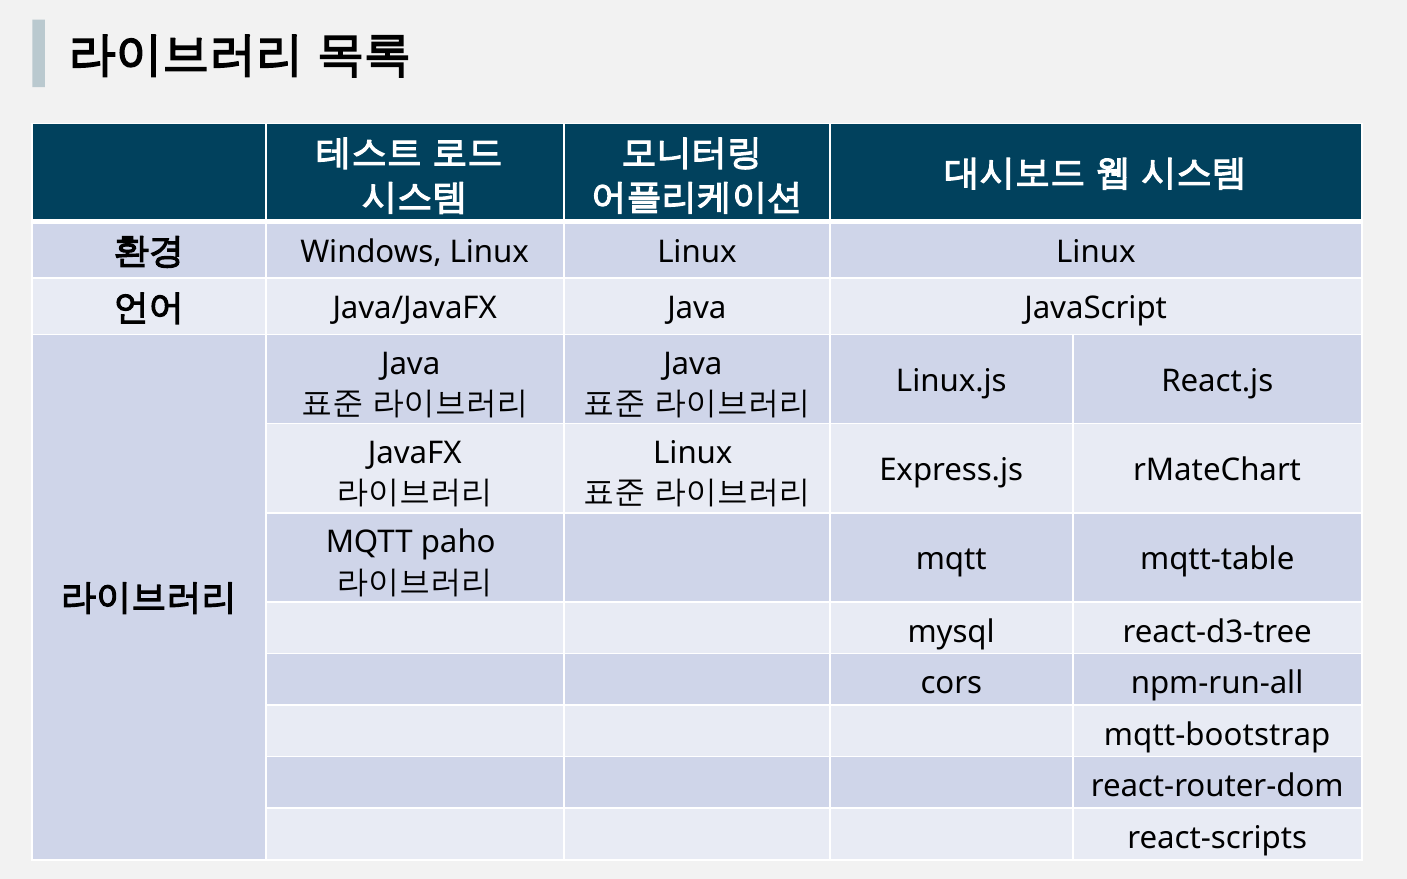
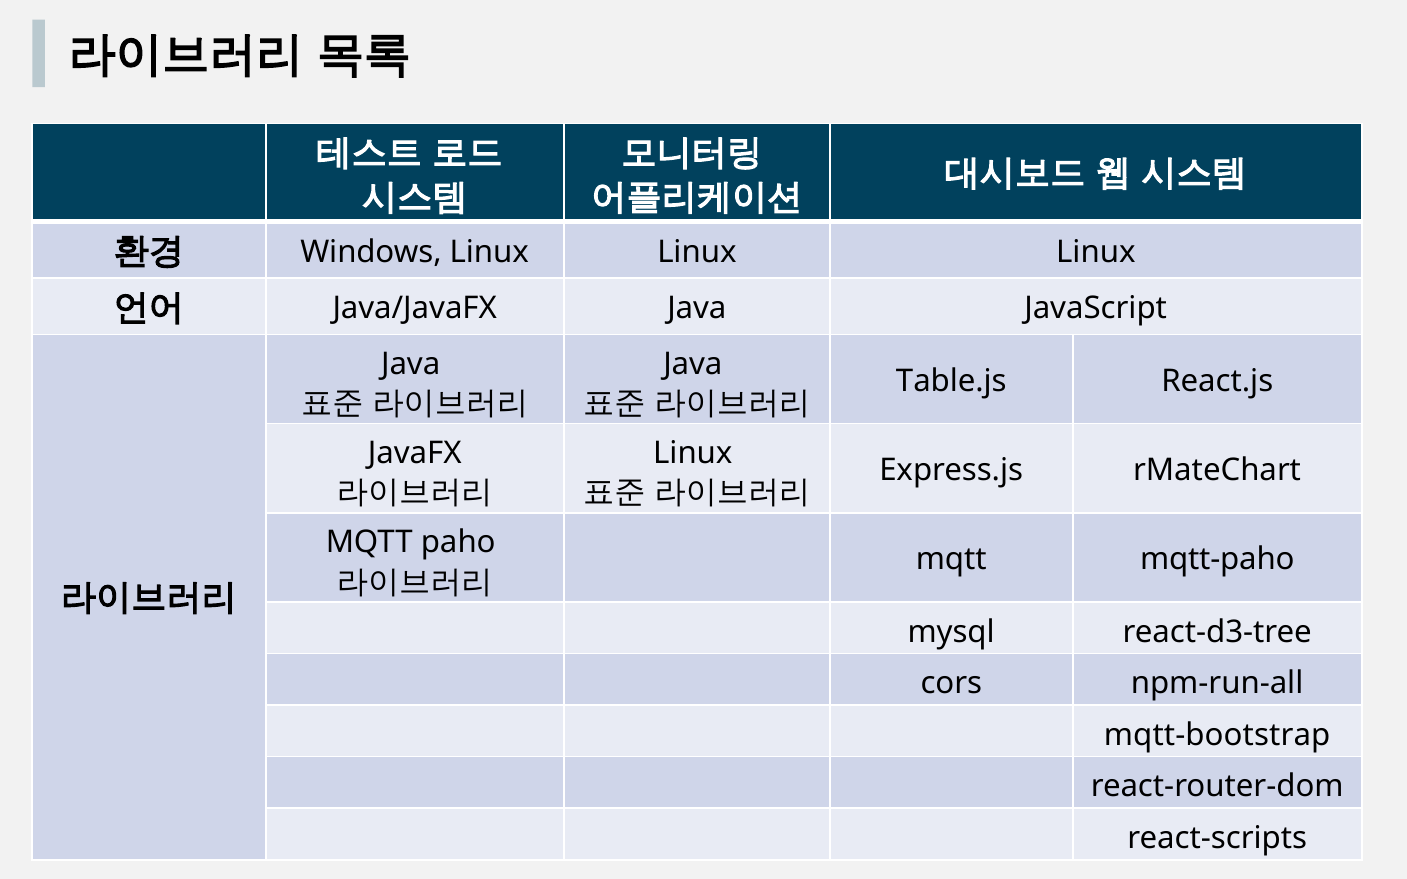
Linux.js: Linux.js -> Table.js
mqtt-table: mqtt-table -> mqtt-paho
